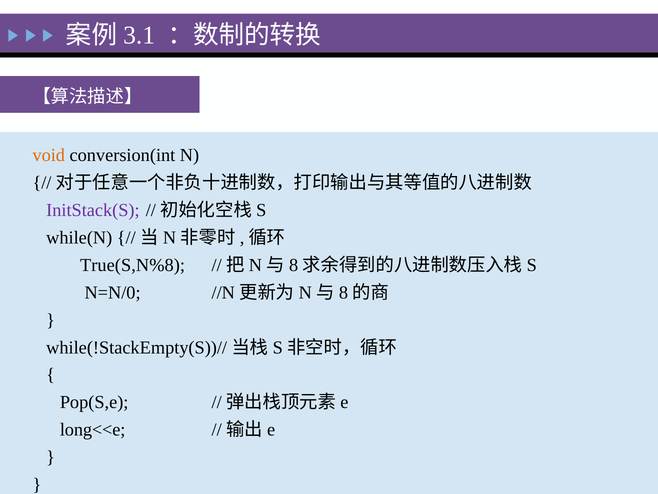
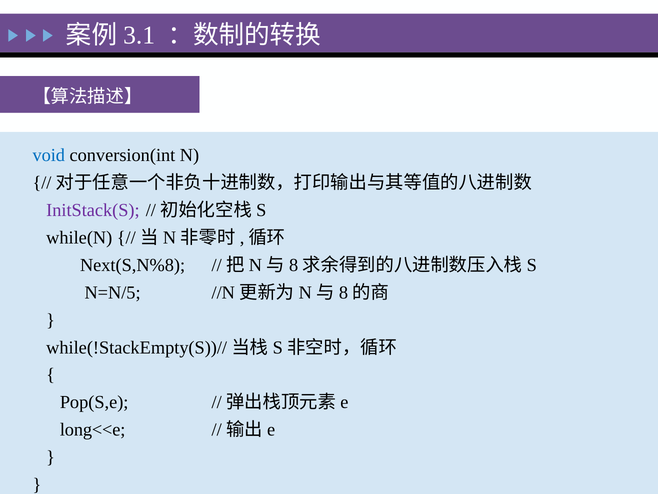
void colour: orange -> blue
True(S,N%8: True(S,N%8 -> Next(S,N%8
N=N/0: N=N/0 -> N=N/5
